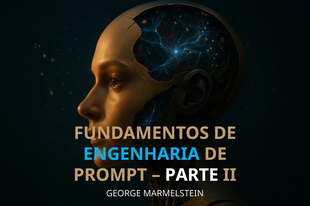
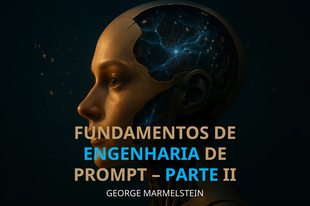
PARTE colour: white -> light blue
